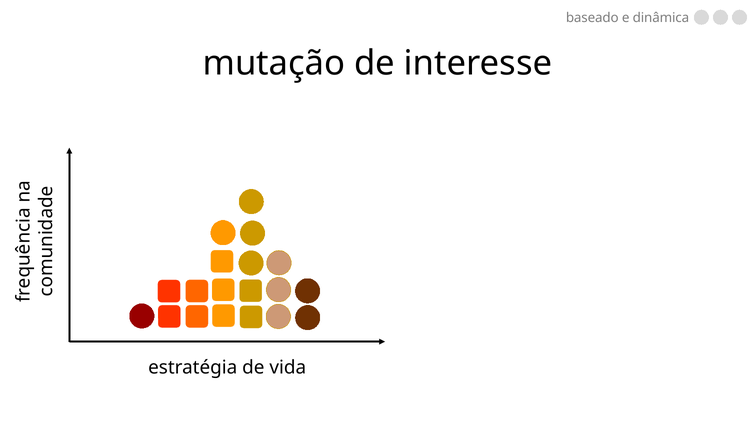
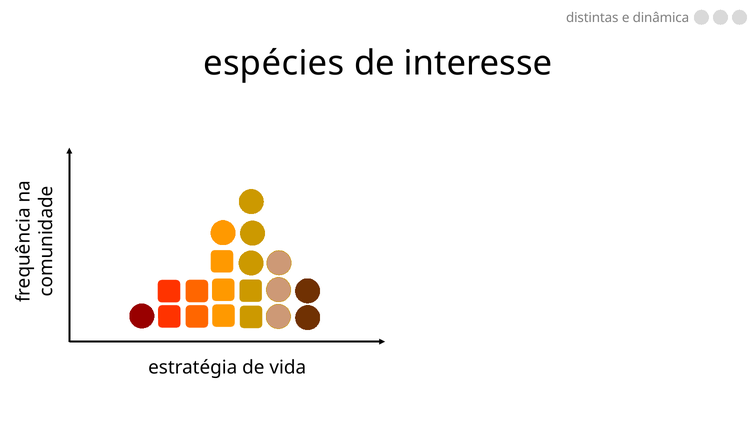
baseado: baseado -> distintas
mutação: mutação -> espécies
